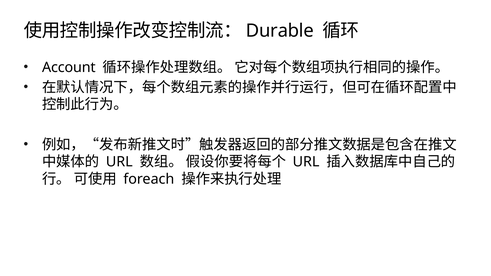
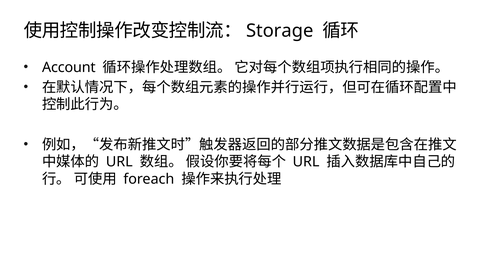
Durable: Durable -> Storage
